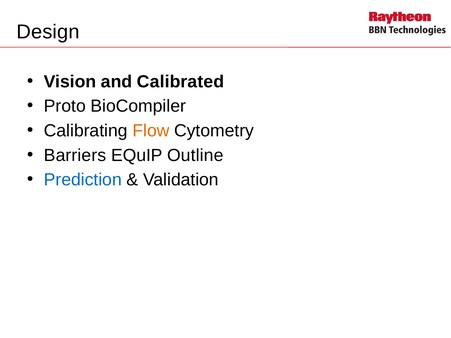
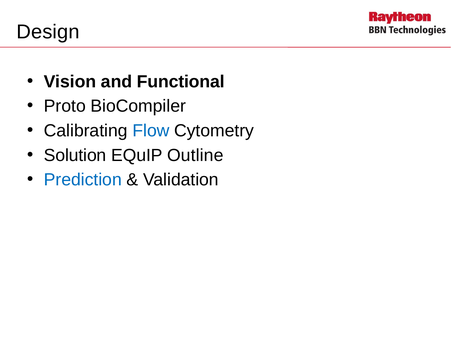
Calibrated: Calibrated -> Functional
Flow colour: orange -> blue
Barriers: Barriers -> Solution
